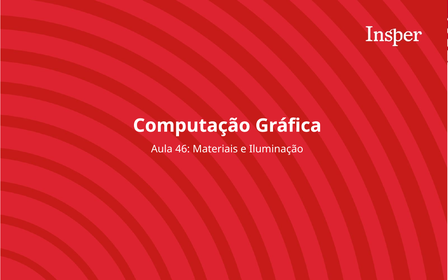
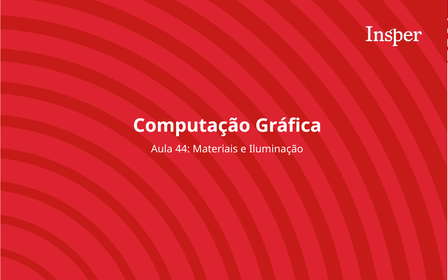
46: 46 -> 44
